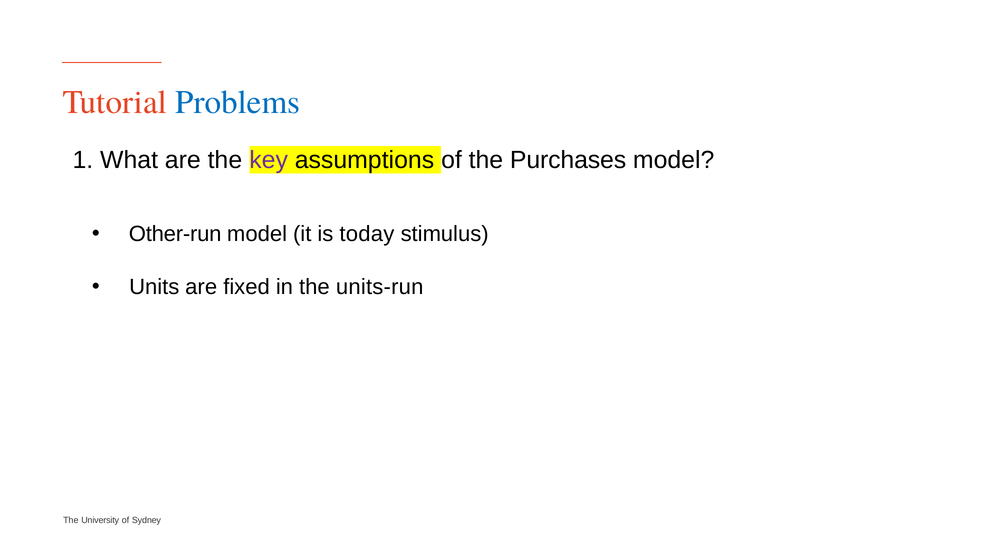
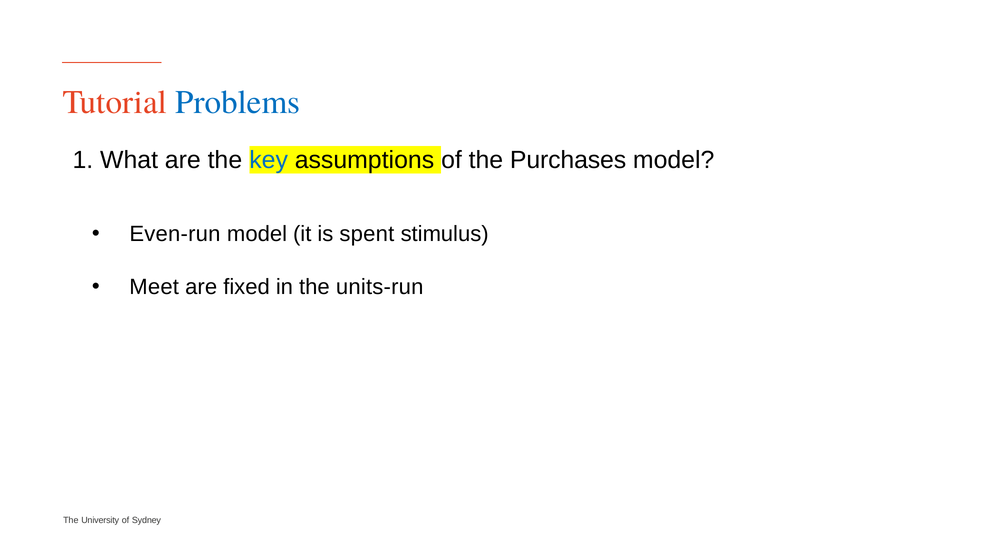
key colour: purple -> blue
Other-run: Other-run -> Even-run
today: today -> spent
Units: Units -> Meet
